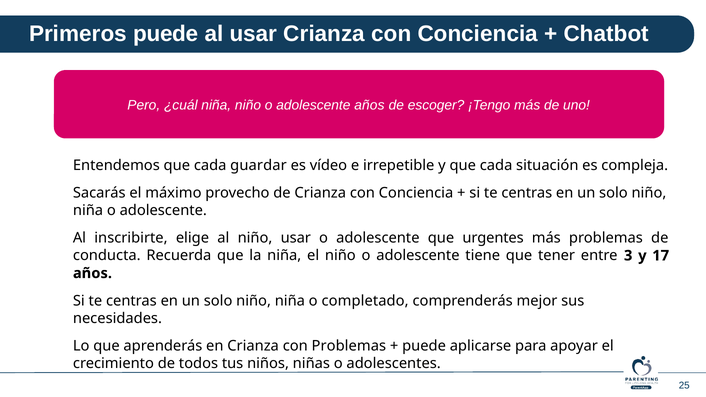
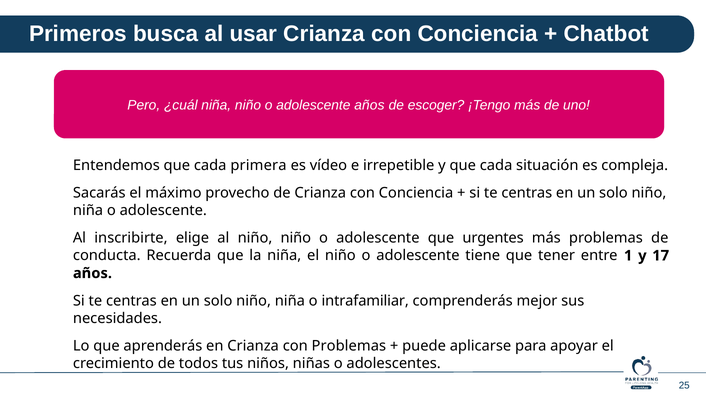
Primeros puede: puede -> busca
guardar: guardar -> primera
niño usar: usar -> niño
3: 3 -> 1
completado: completado -> intrafamiliar
